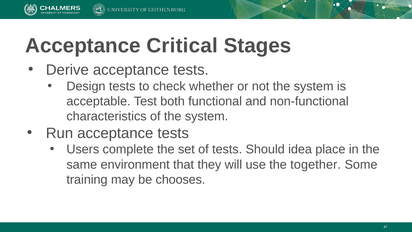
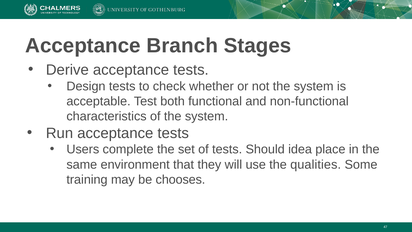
Critical: Critical -> Branch
together: together -> qualities
